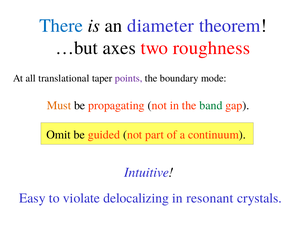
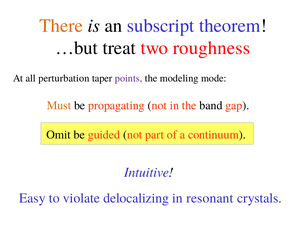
There colour: blue -> orange
diameter: diameter -> subscript
axes: axes -> treat
translational: translational -> perturbation
boundary: boundary -> modeling
band colour: green -> black
